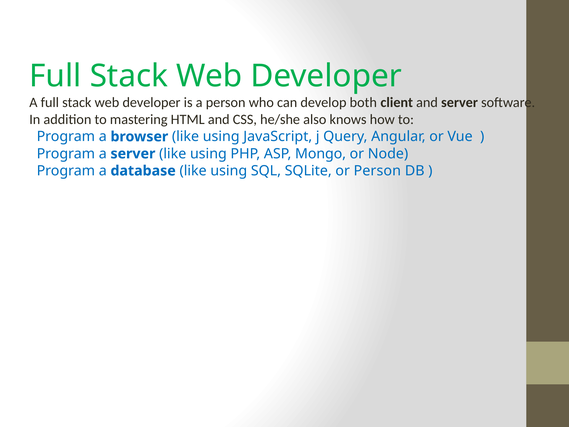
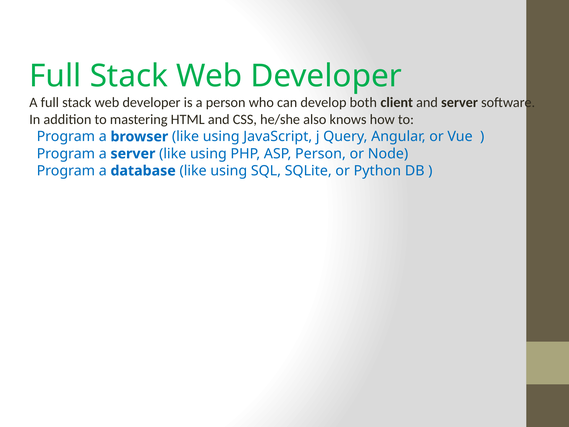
ASP Mongo: Mongo -> Person
or Person: Person -> Python
